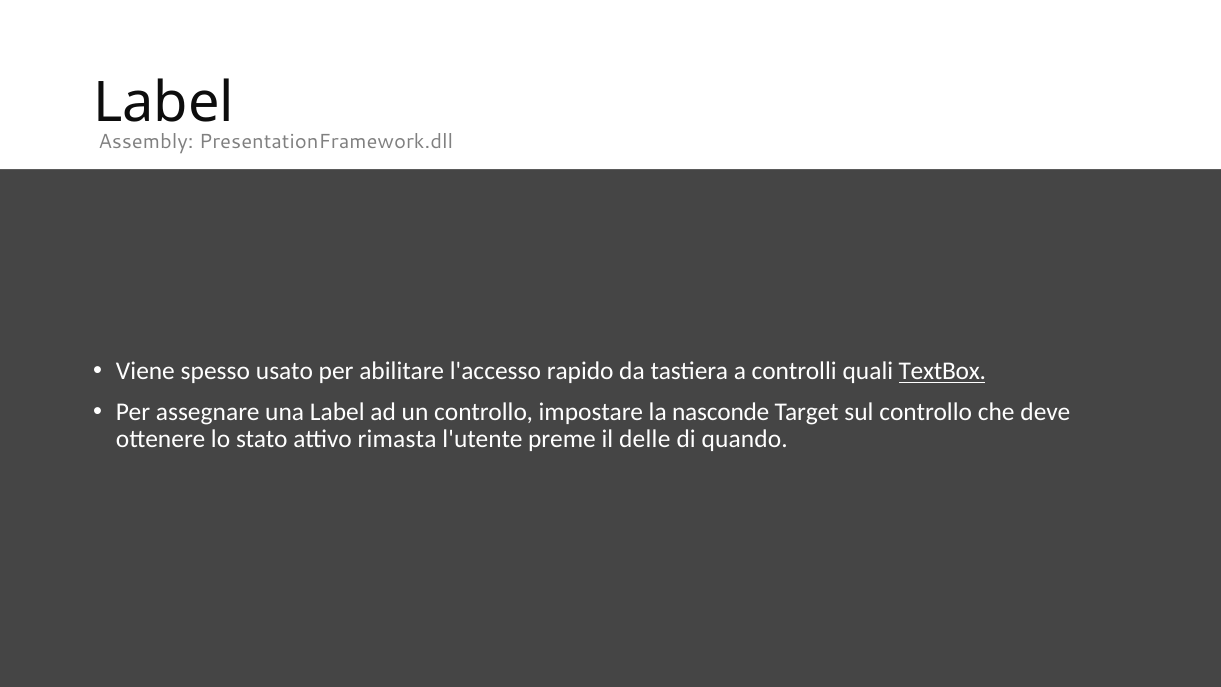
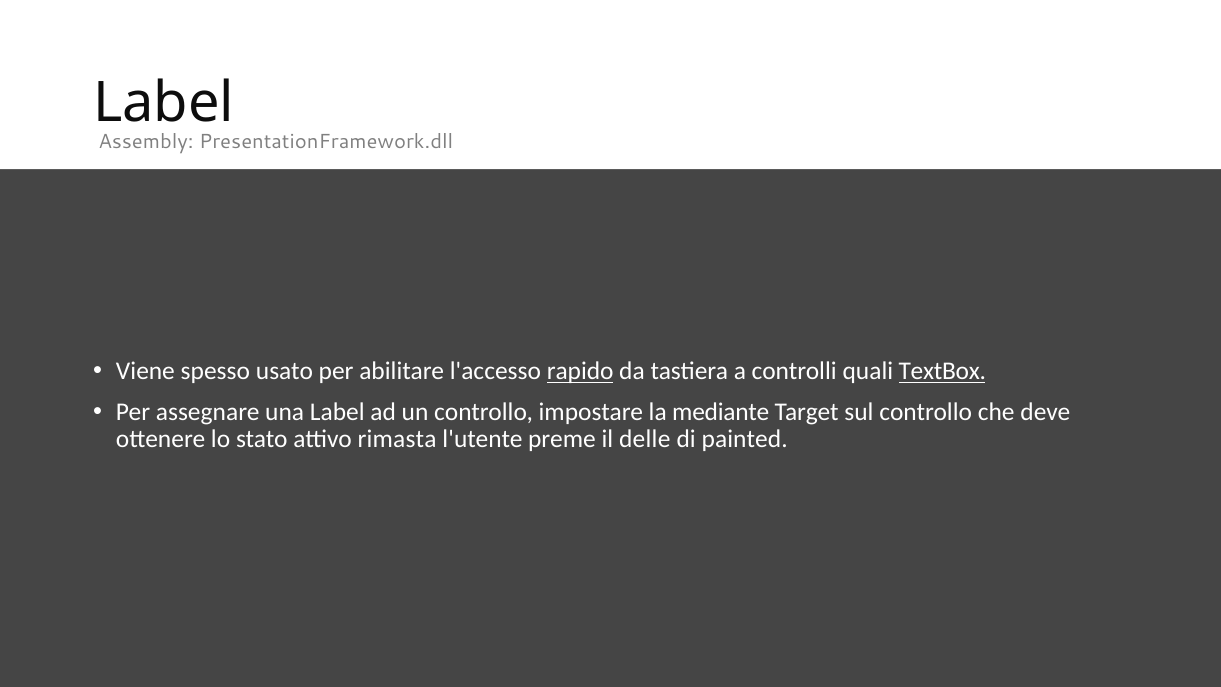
rapido underline: none -> present
nasconde: nasconde -> mediante
quando: quando -> painted
